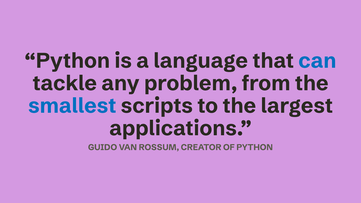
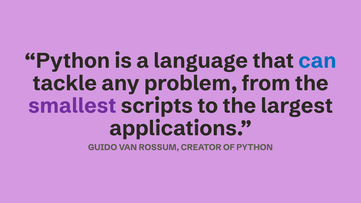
smallest colour: blue -> purple
